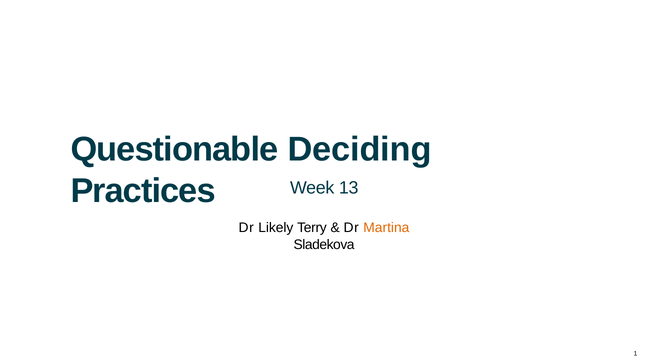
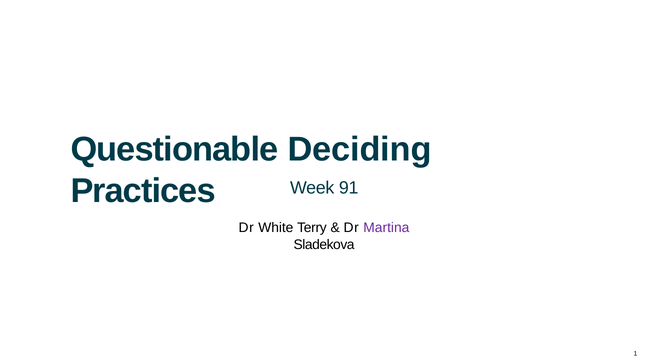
13: 13 -> 91
Likely: Likely -> White
Martina colour: orange -> purple
